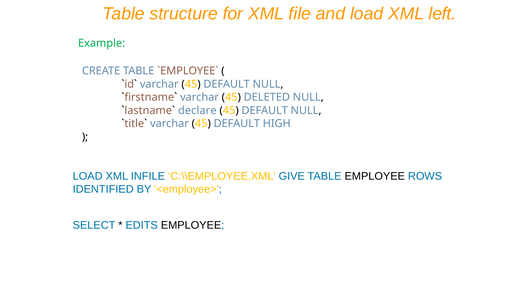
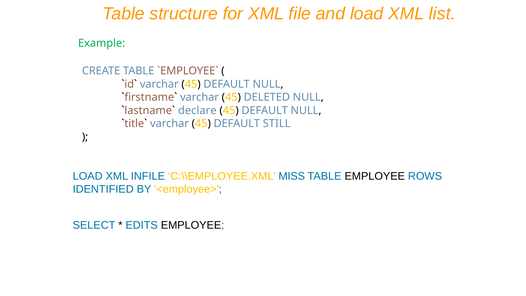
left: left -> list
HIGH: HIGH -> STILL
GIVE: GIVE -> MISS
